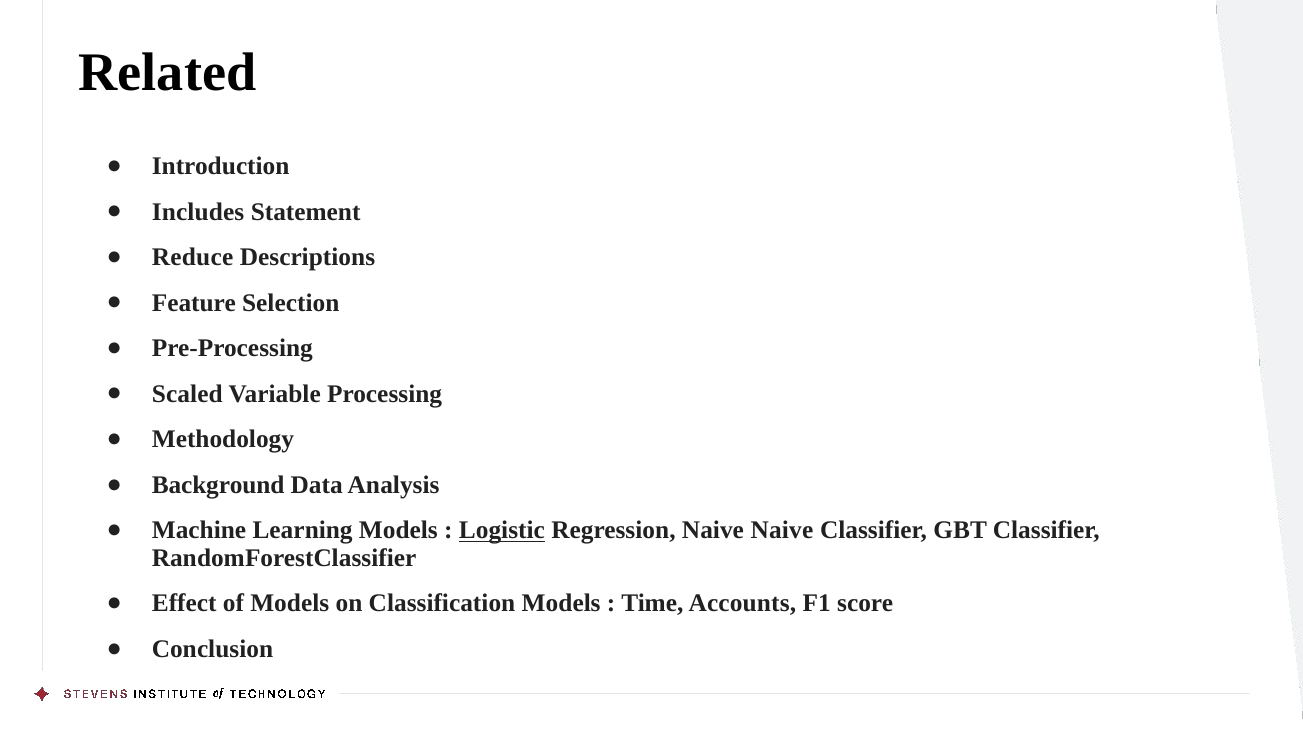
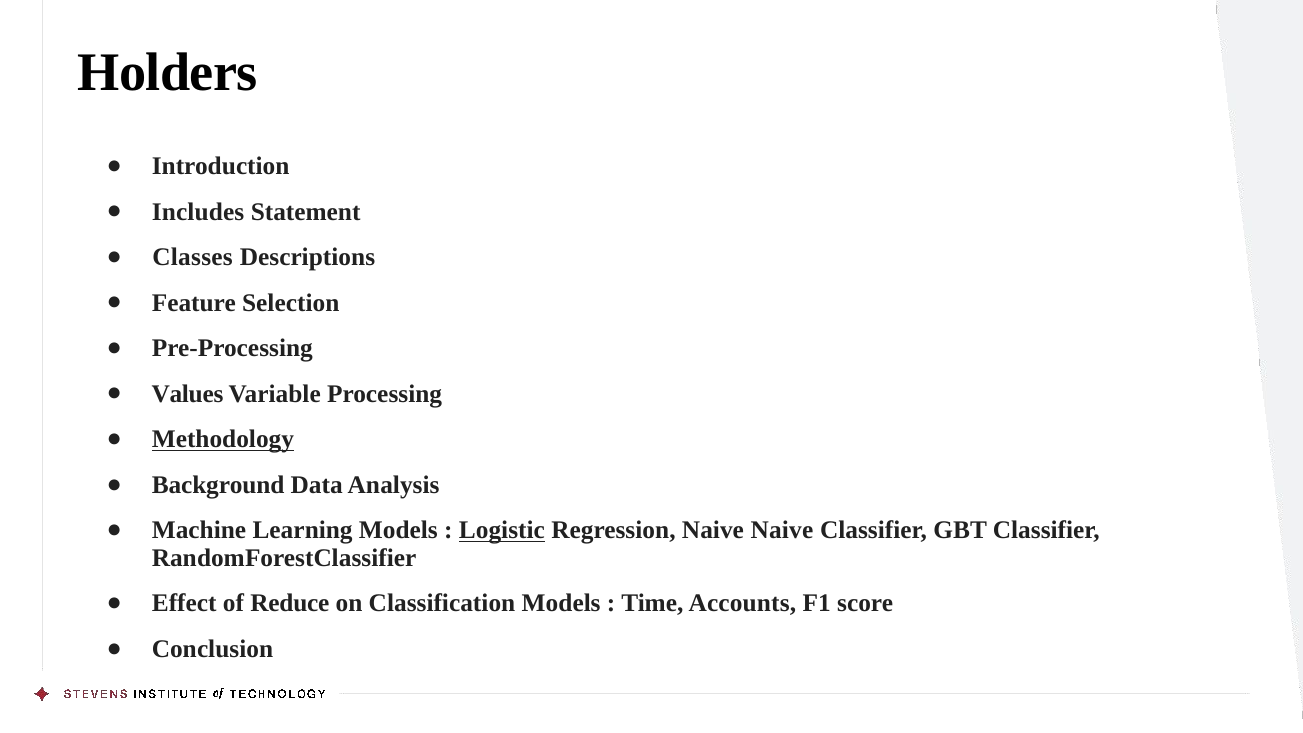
Related: Related -> Holders
Reduce: Reduce -> Classes
Scaled: Scaled -> Values
Methodology underline: none -> present
of Models: Models -> Reduce
